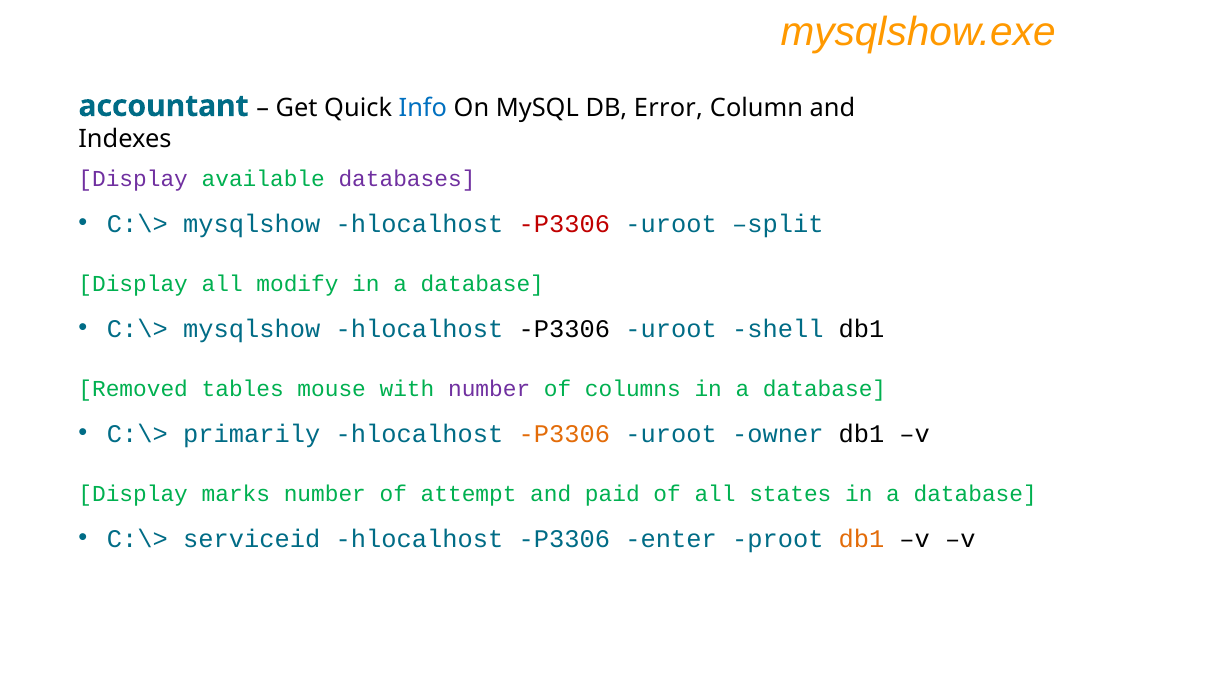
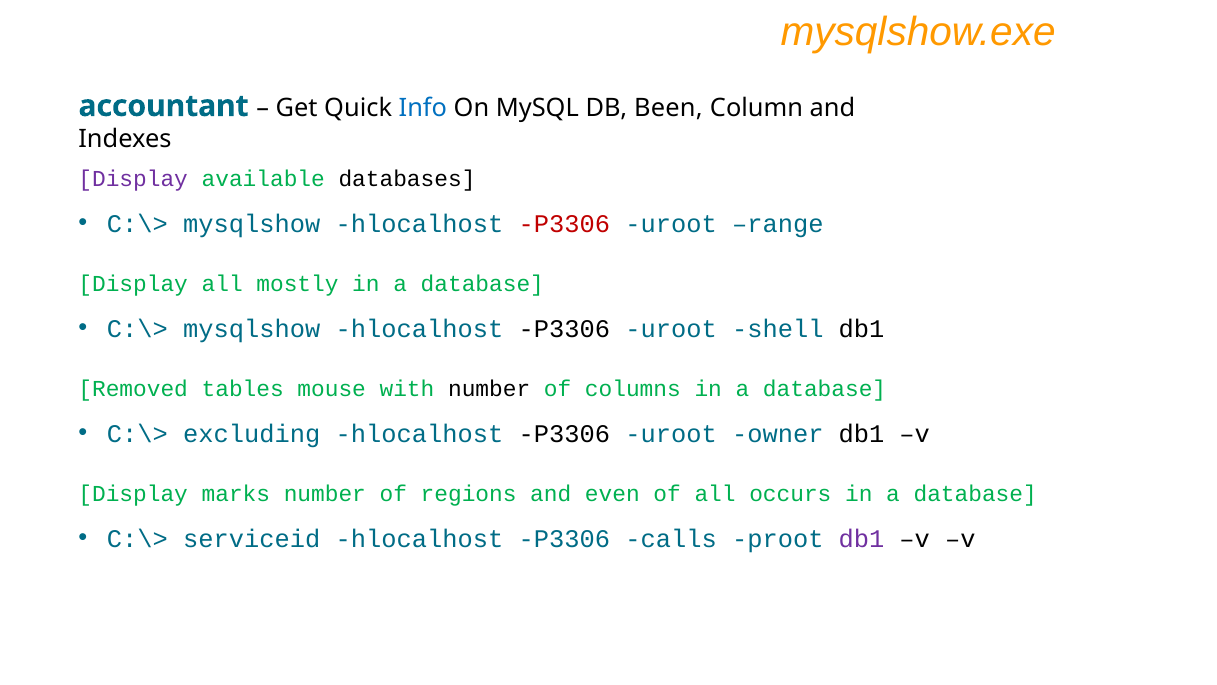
Error: Error -> Been
databases colour: purple -> black
split: split -> range
modify: modify -> mostly
number at (489, 389) colour: purple -> black
primarily: primarily -> excluding
P3306 at (564, 433) colour: orange -> black
attempt: attempt -> regions
paid: paid -> even
states: states -> occurs
enter: enter -> calls
db1 at (861, 538) colour: orange -> purple
